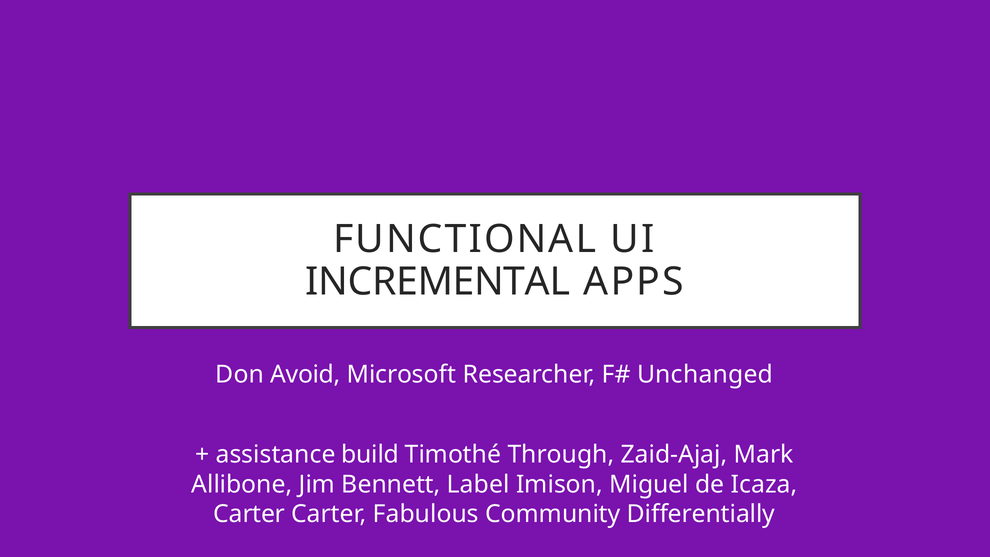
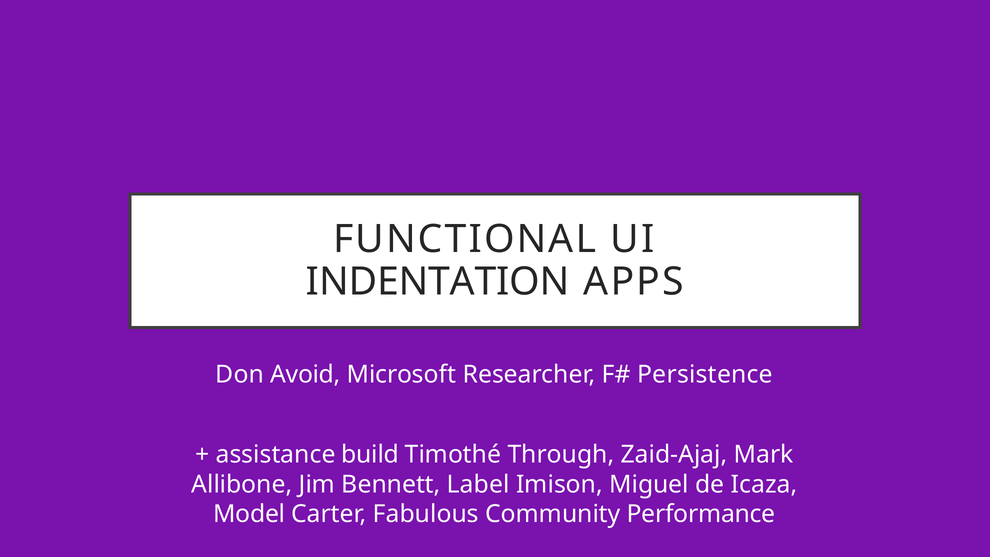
INCREMENTAL: INCREMENTAL -> INDENTATION
Unchanged: Unchanged -> Persistence
Carter at (249, 514): Carter -> Model
Differentially: Differentially -> Performance
